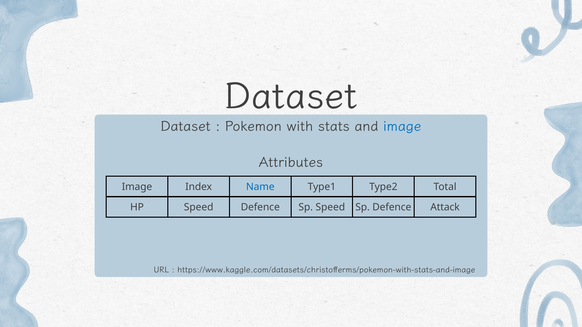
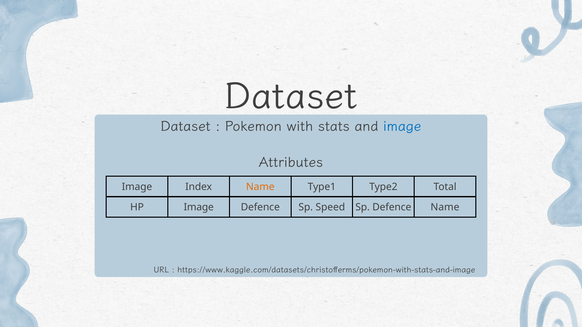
Name at (260, 187) colour: blue -> orange
HP Speed: Speed -> Image
Defence Attack: Attack -> Name
